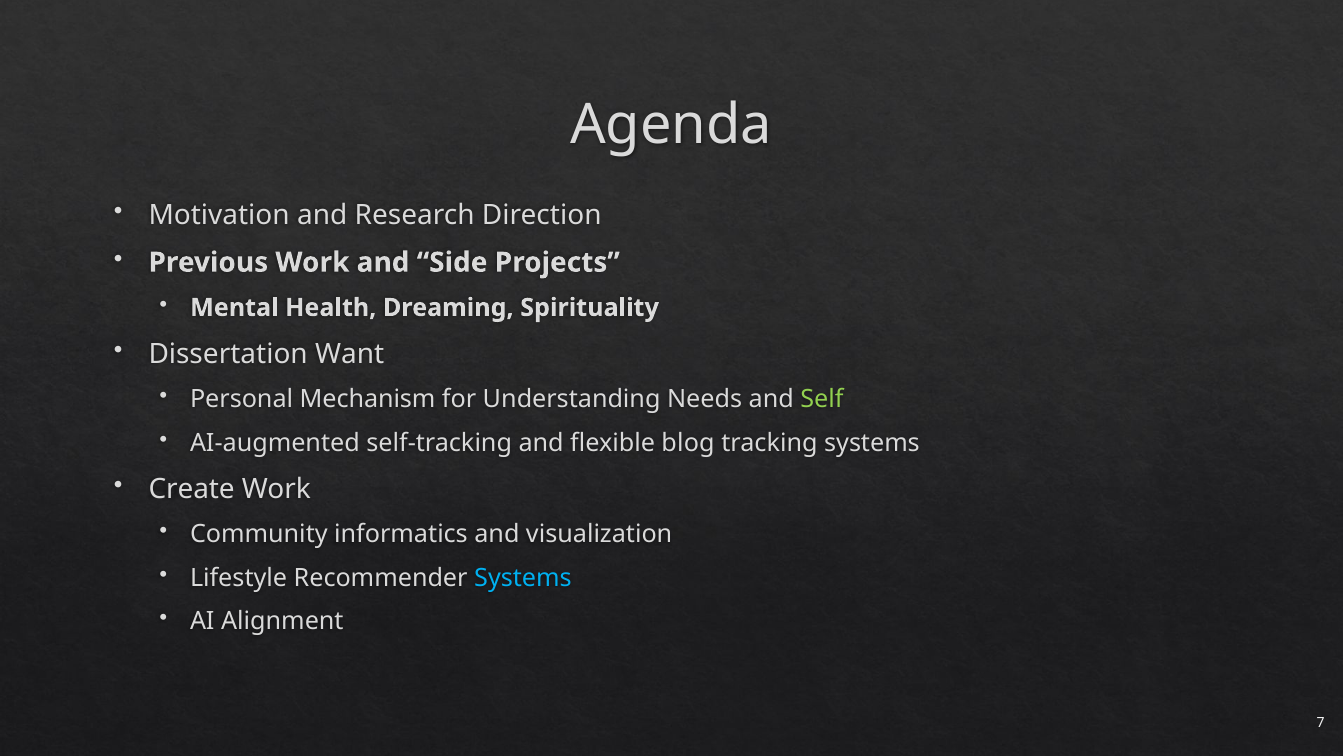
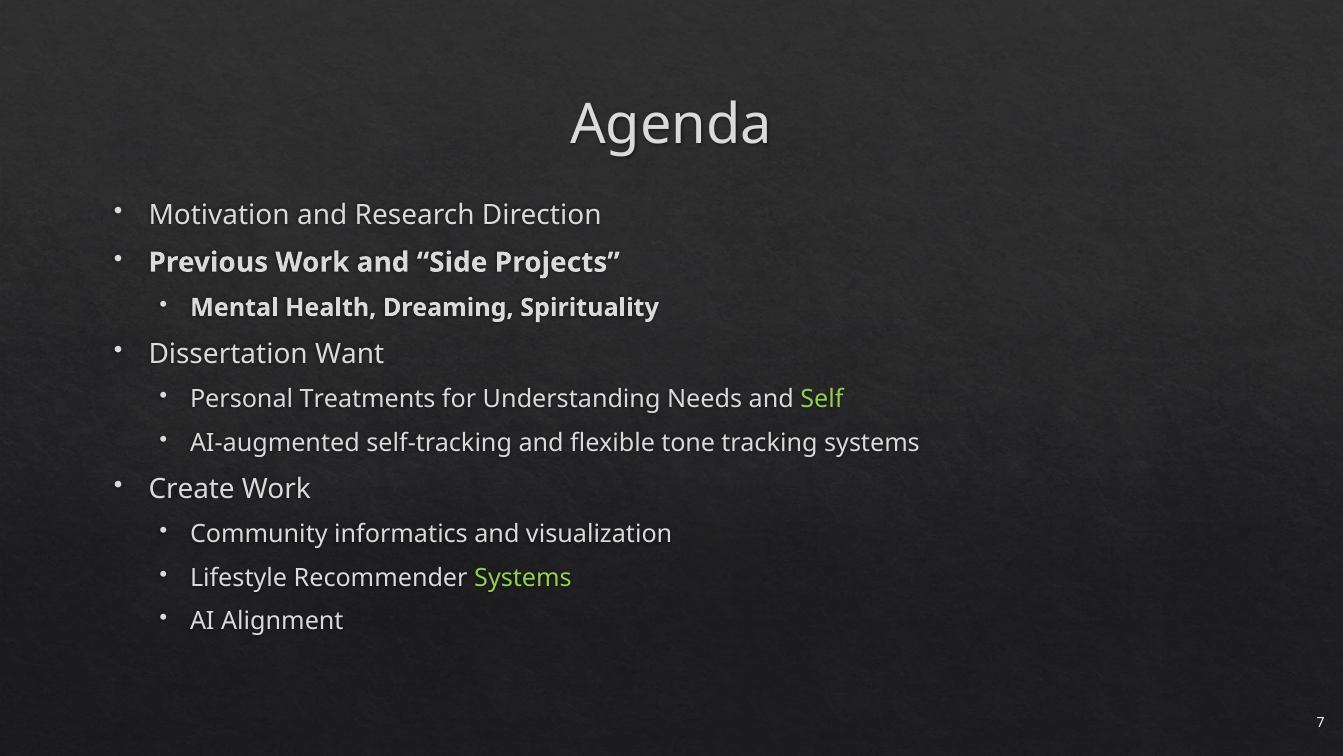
Mechanism: Mechanism -> Treatments
blog: blog -> tone
Systems at (523, 577) colour: light blue -> light green
